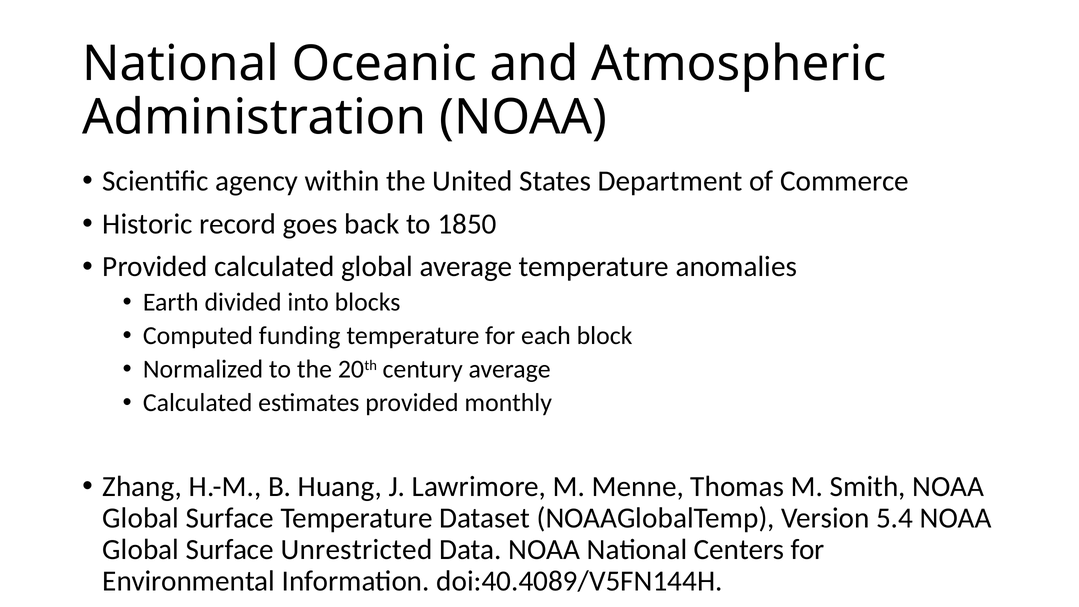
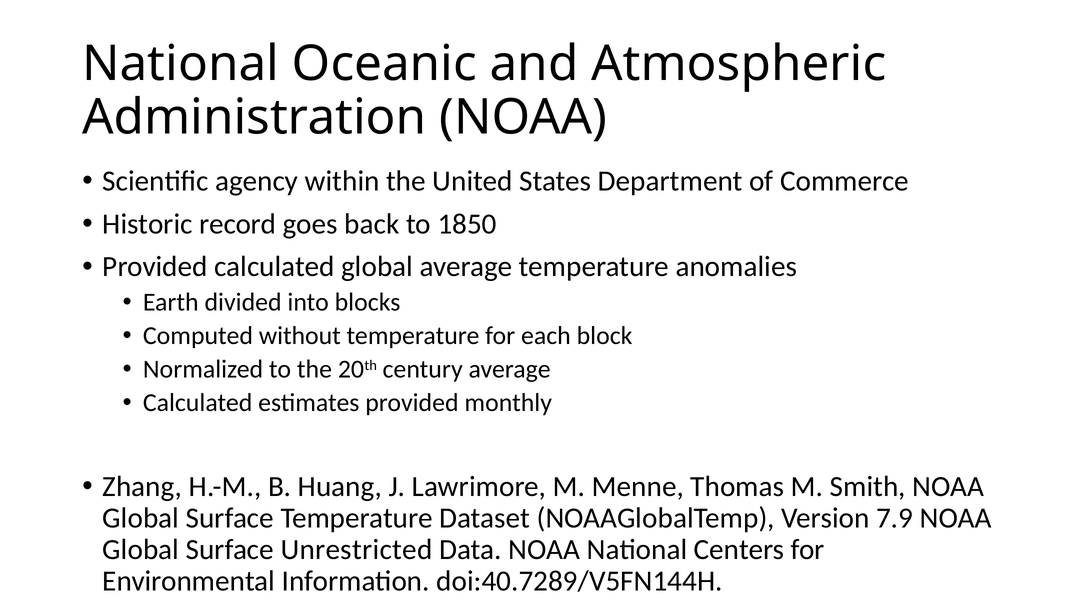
funding: funding -> without
5.4: 5.4 -> 7.9
doi:40.4089/V5FN144H: doi:40.4089/V5FN144H -> doi:40.7289/V5FN144H
